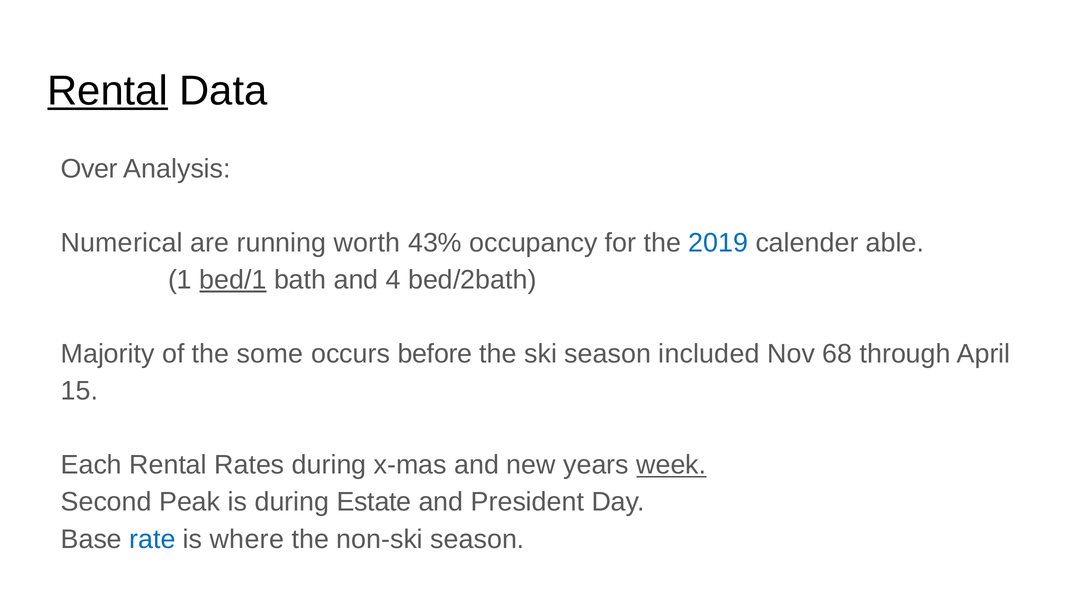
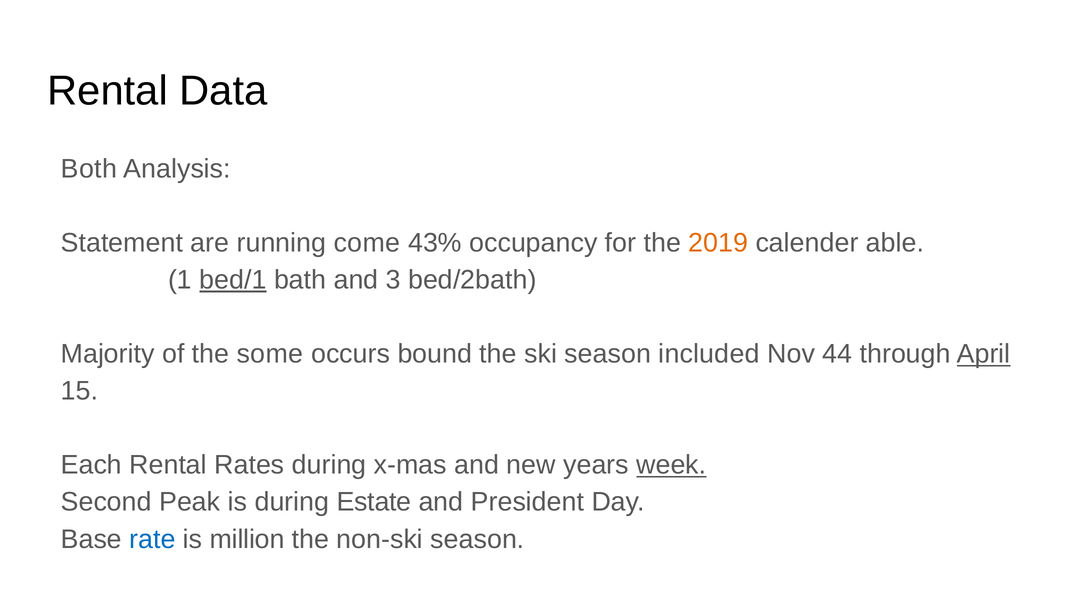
Rental at (108, 91) underline: present -> none
Over: Over -> Both
Numerical: Numerical -> Statement
worth: worth -> come
2019 colour: blue -> orange
4: 4 -> 3
before: before -> bound
68: 68 -> 44
April underline: none -> present
where: where -> million
